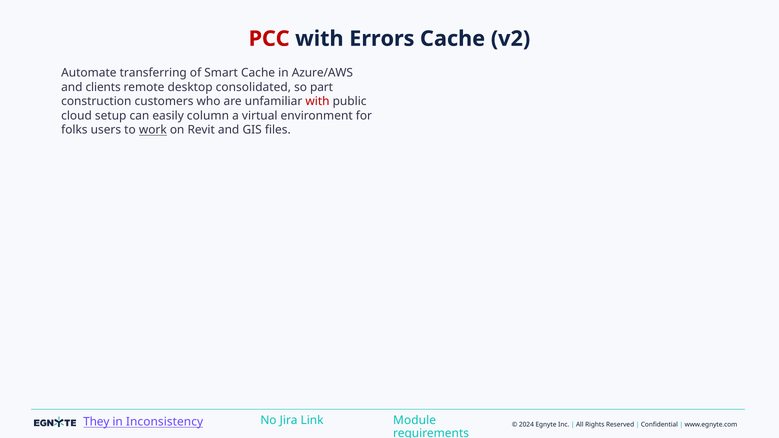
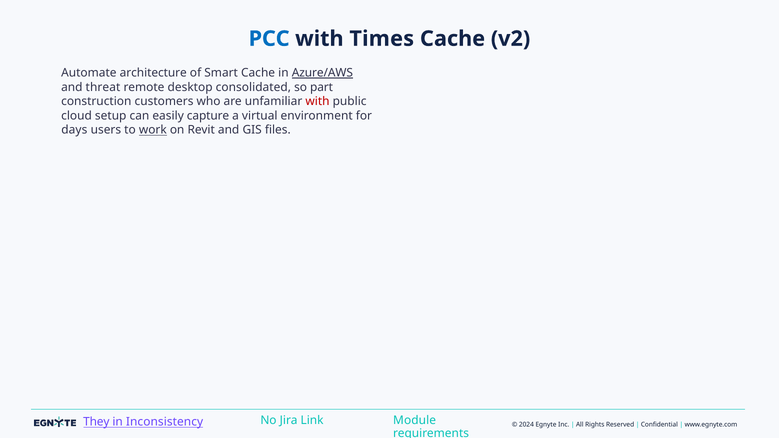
PCC colour: red -> blue
Errors: Errors -> Times
transferring: transferring -> architecture
Azure/AWS underline: none -> present
clients: clients -> threat
column: column -> capture
folks: folks -> days
